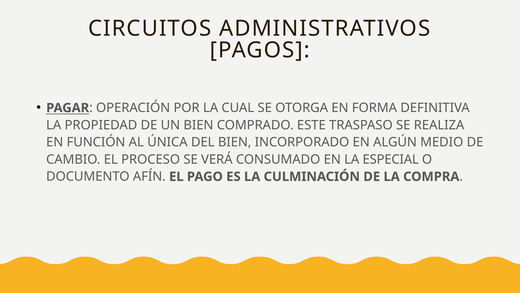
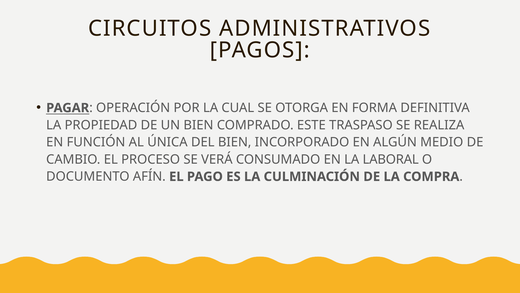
ESPECIAL: ESPECIAL -> LABORAL
